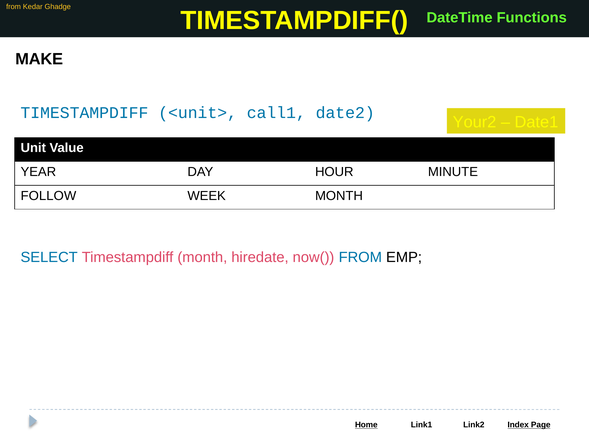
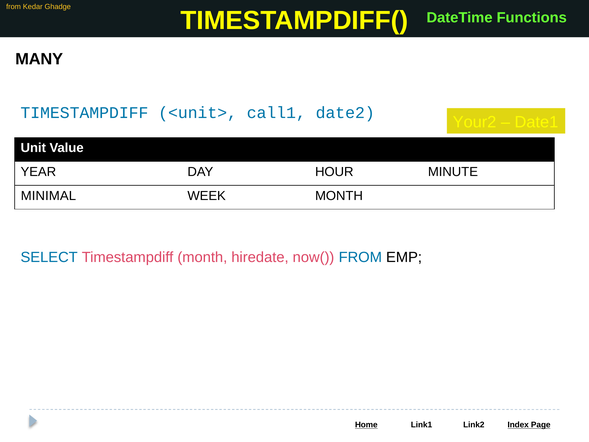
MAKE: MAKE -> MANY
FOLLOW: FOLLOW -> MINIMAL
